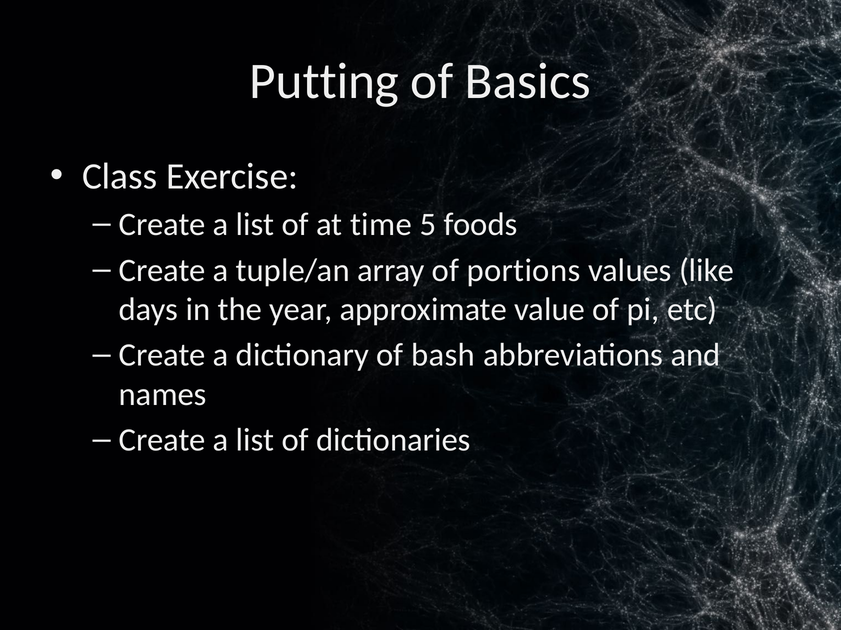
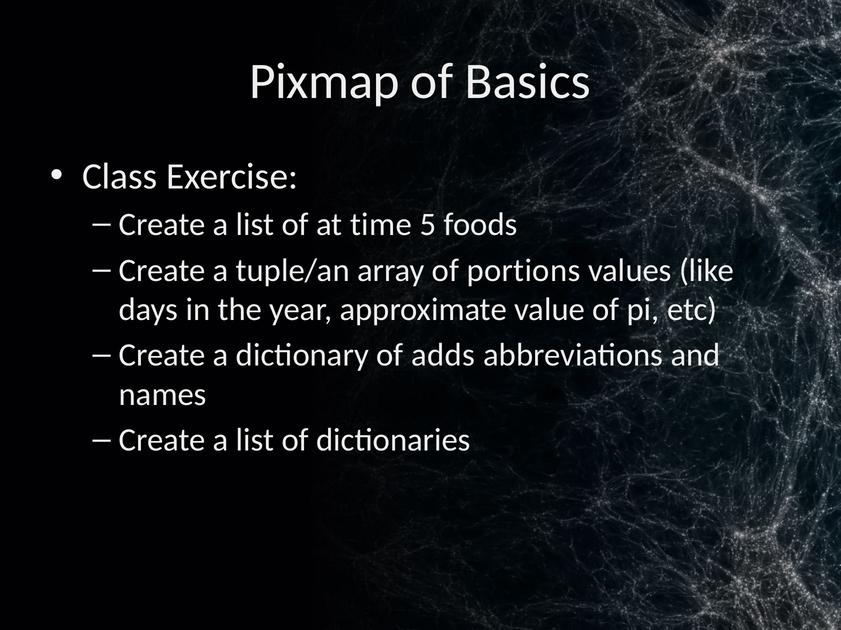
Putting: Putting -> Pixmap
bash: bash -> adds
